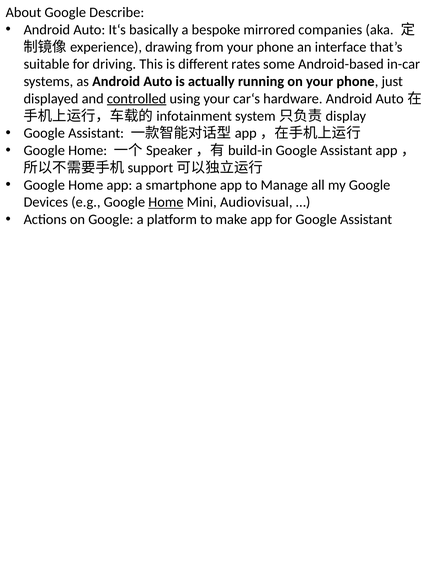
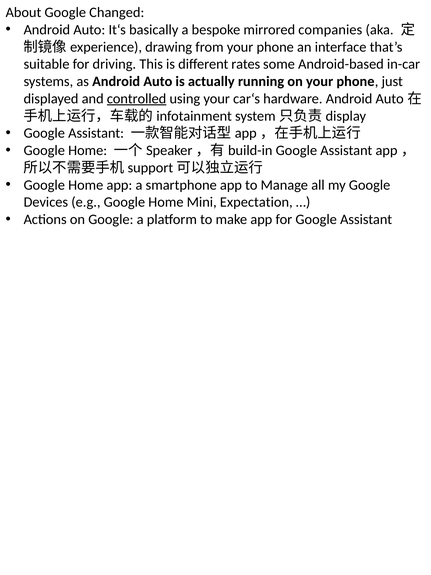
Describe: Describe -> Changed
Home at (166, 202) underline: present -> none
Audiovisual: Audiovisual -> Expectation
